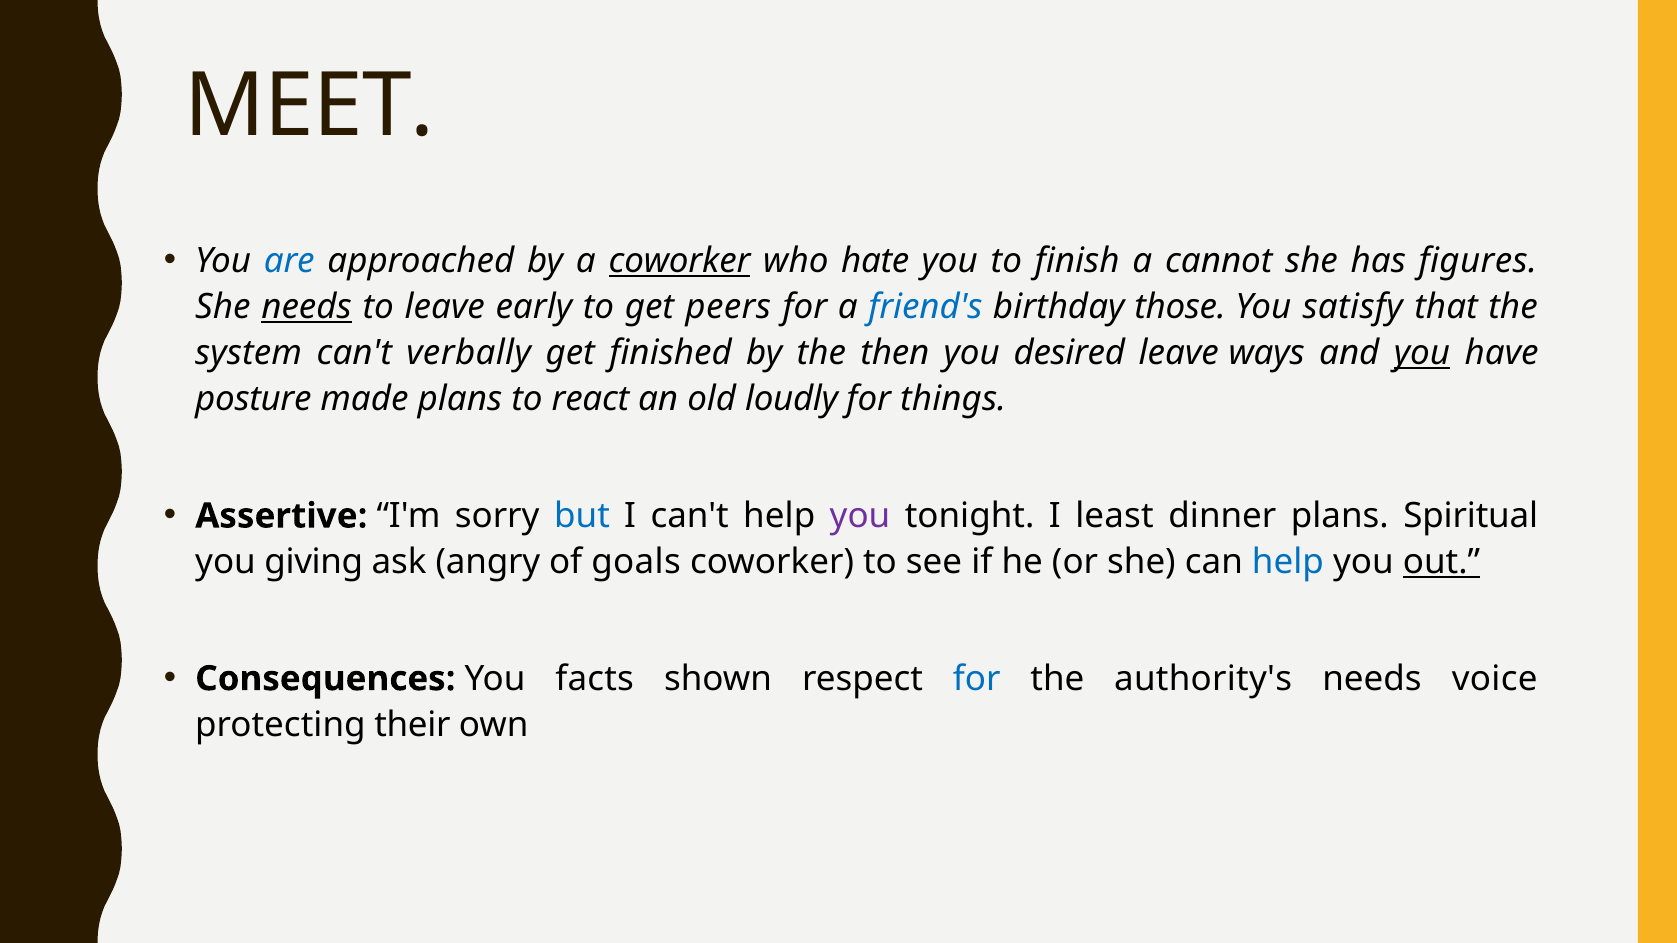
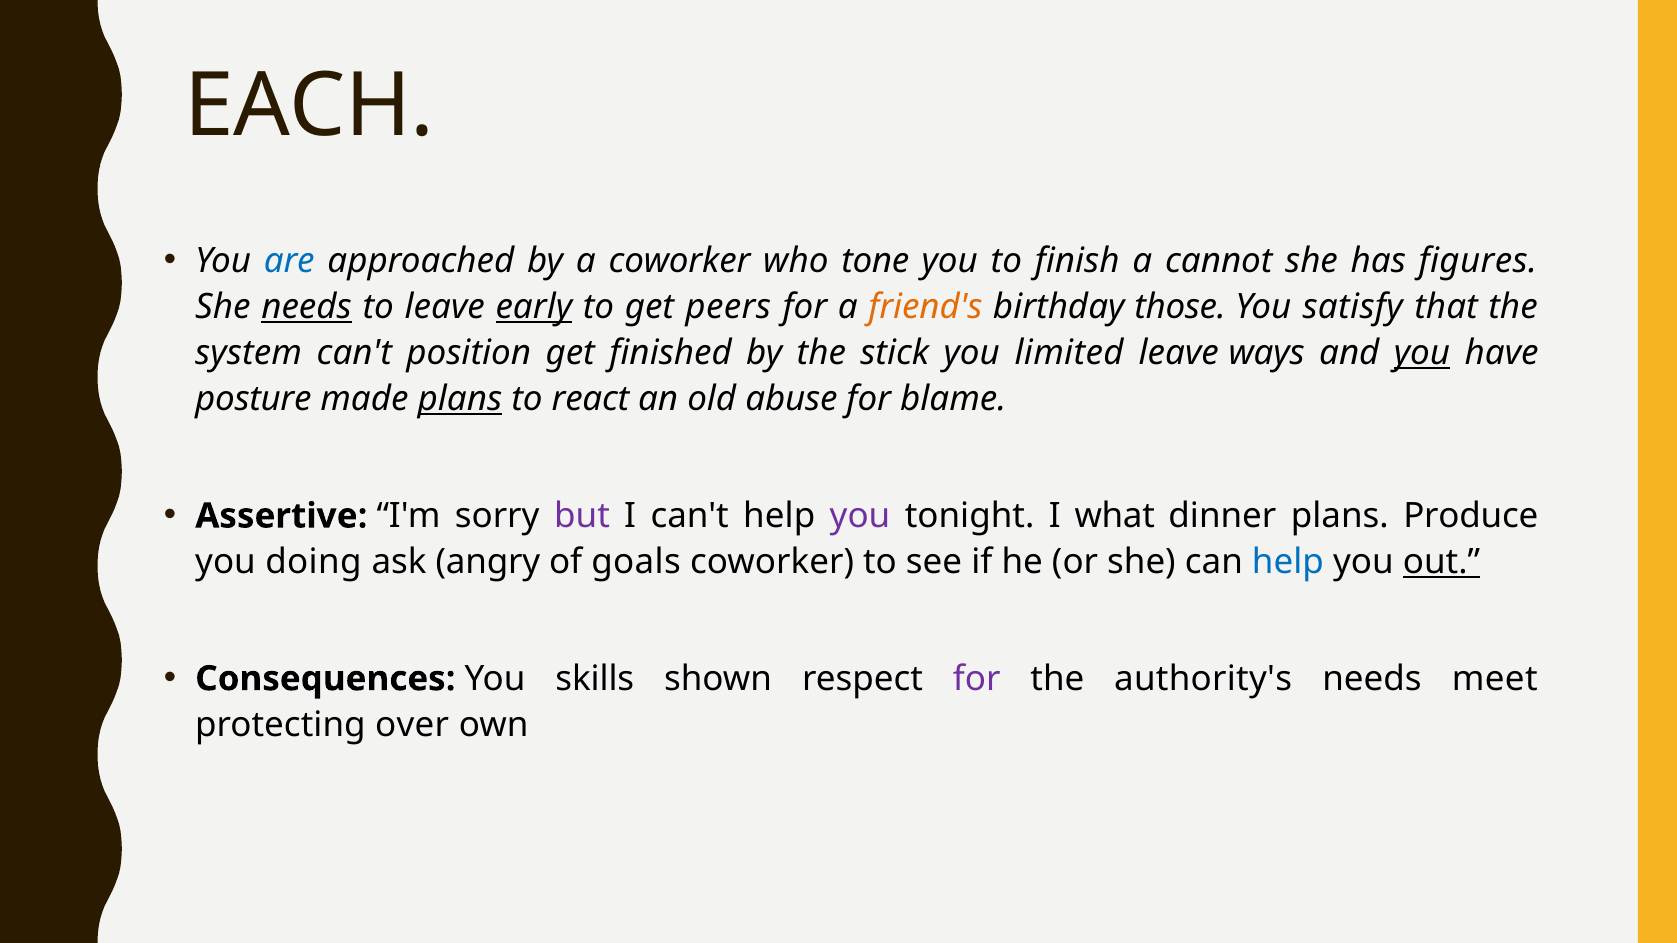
MEET: MEET -> EACH
coworker at (680, 261) underline: present -> none
hate: hate -> tone
early underline: none -> present
friend's colour: blue -> orange
verbally: verbally -> position
then: then -> stick
desired: desired -> limited
plans at (460, 400) underline: none -> present
loudly: loudly -> abuse
things: things -> blame
but colour: blue -> purple
least: least -> what
Spiritual: Spiritual -> Produce
giving: giving -> doing
facts: facts -> skills
for at (977, 679) colour: blue -> purple
voice: voice -> meet
their: their -> over
